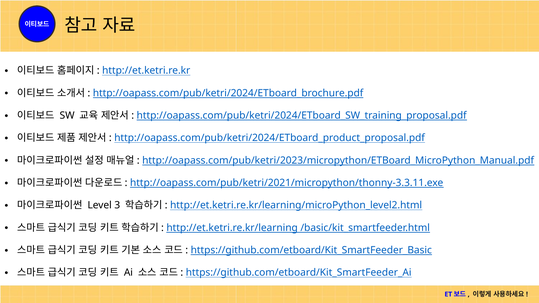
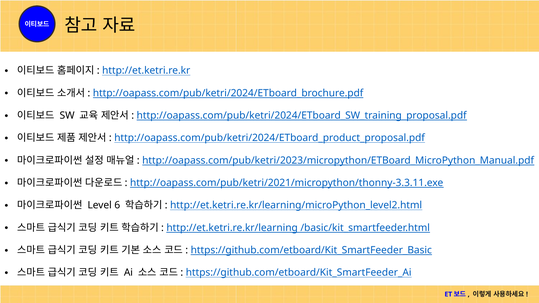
3: 3 -> 6
